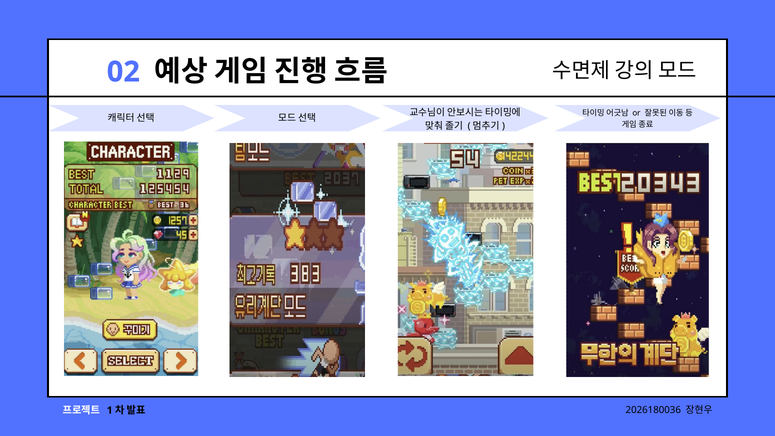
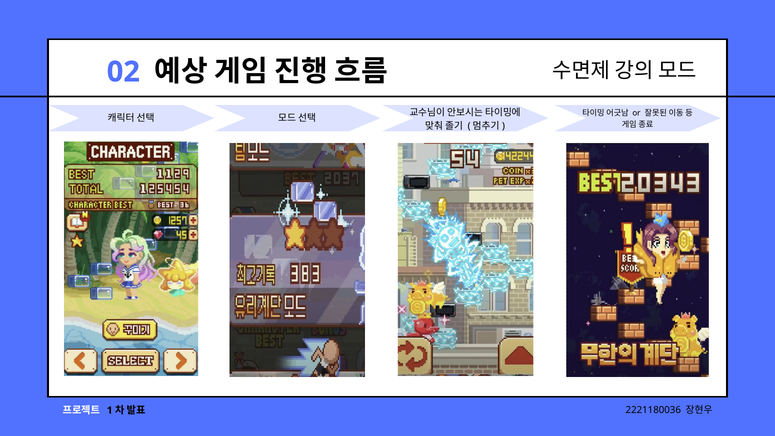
2026180036: 2026180036 -> 2221180036
